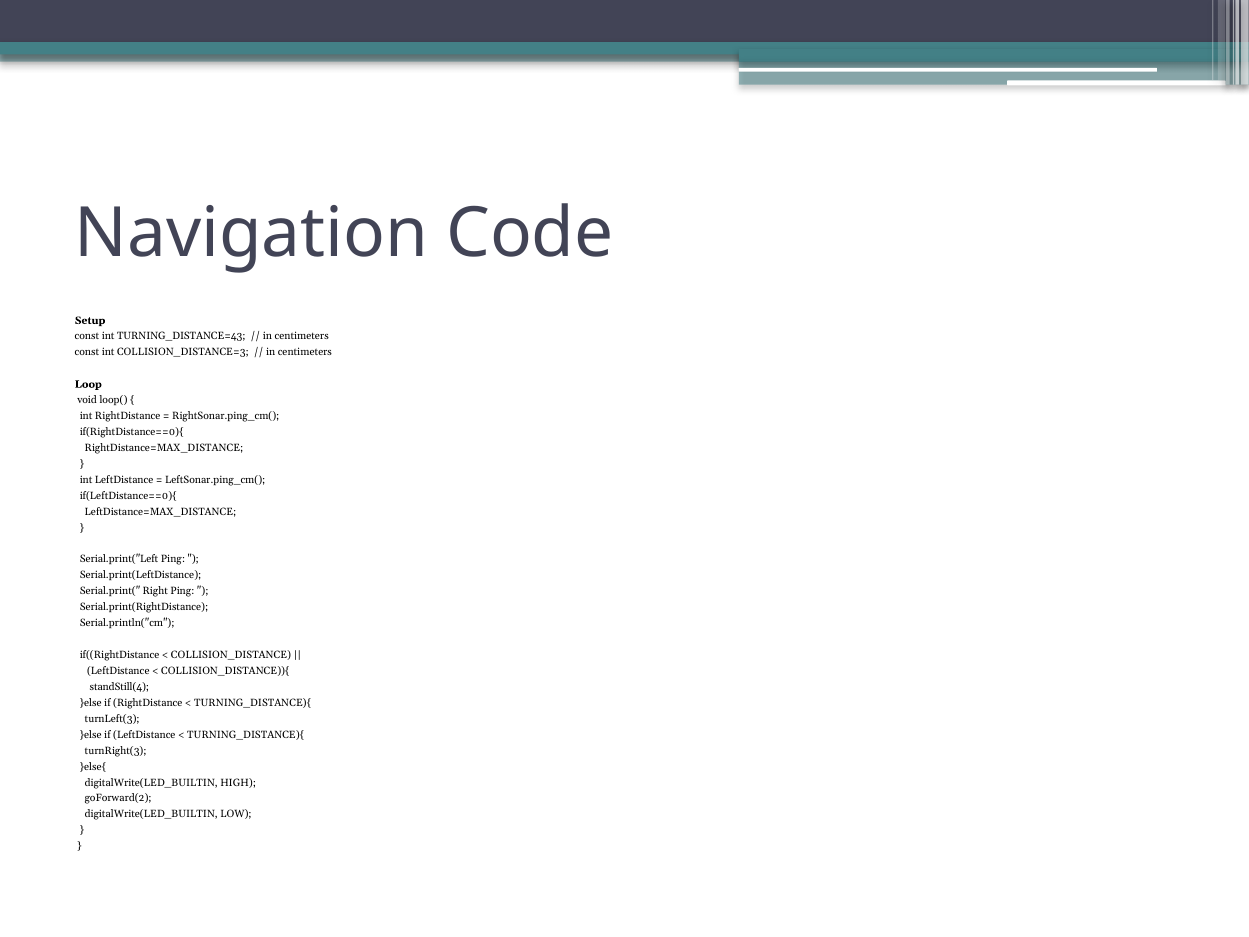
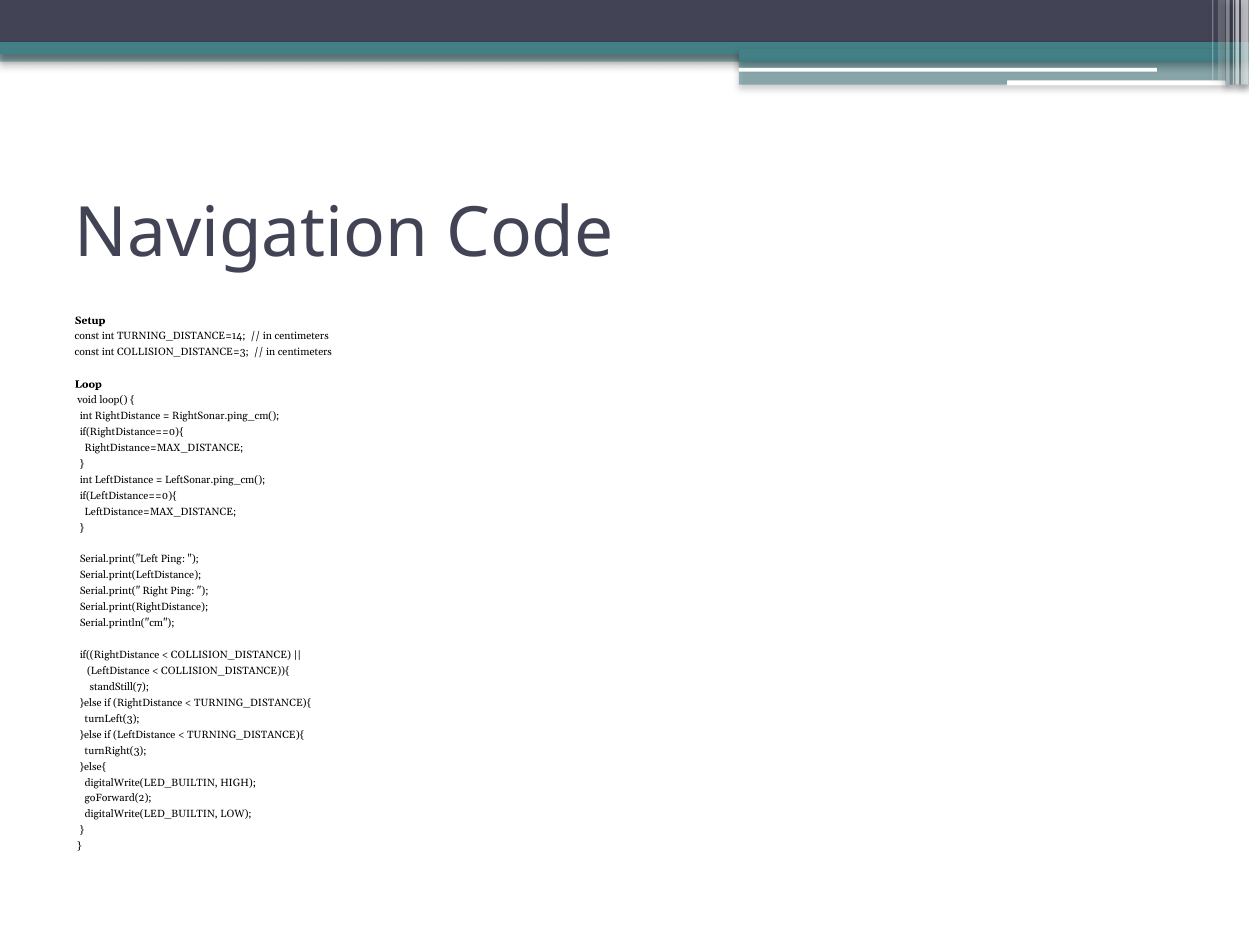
TURNING_DISTANCE=43: TURNING_DISTANCE=43 -> TURNING_DISTANCE=14
standStill(4: standStill(4 -> standStill(7
